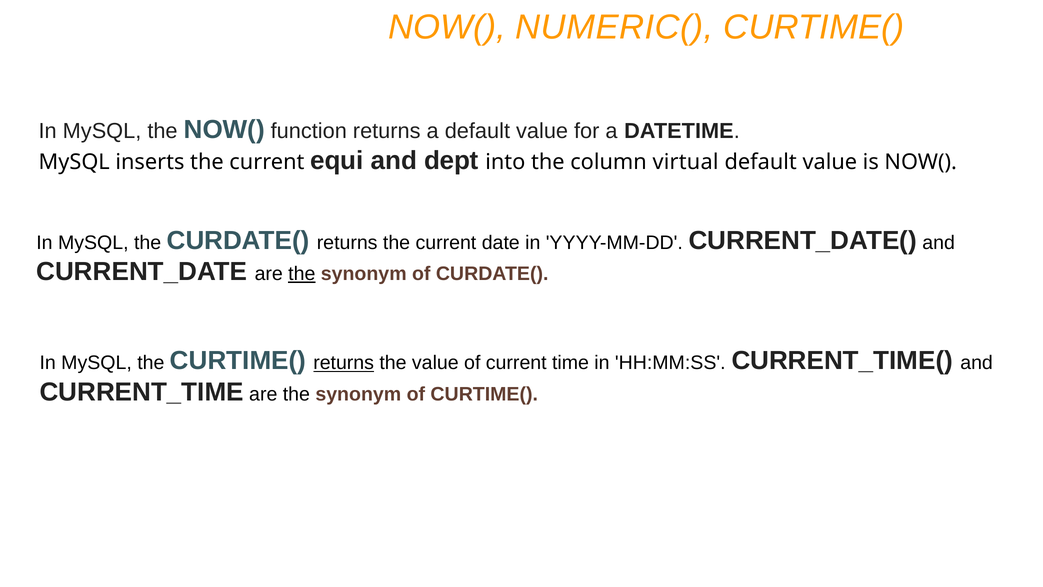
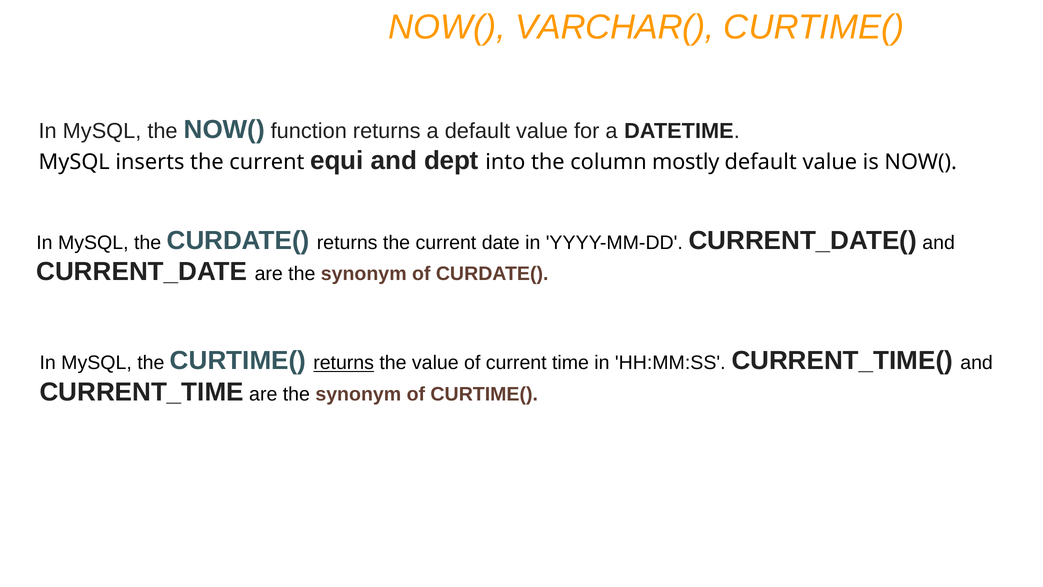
NUMERIC(: NUMERIC( -> VARCHAR(
virtual: virtual -> mostly
the at (302, 274) underline: present -> none
